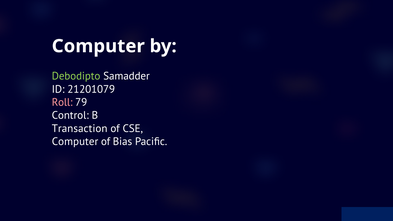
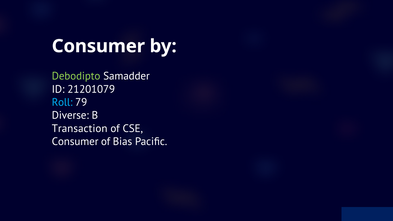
Computer at (98, 46): Computer -> Consumer
Roll colour: pink -> light blue
Control: Control -> Diverse
Computer at (75, 142): Computer -> Consumer
